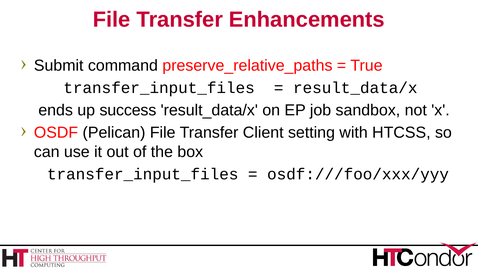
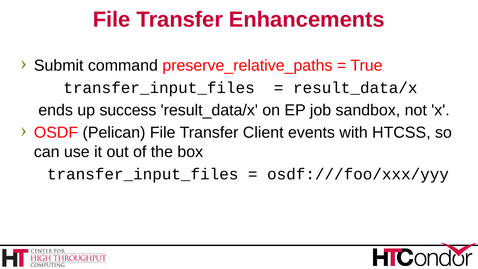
setting: setting -> events
